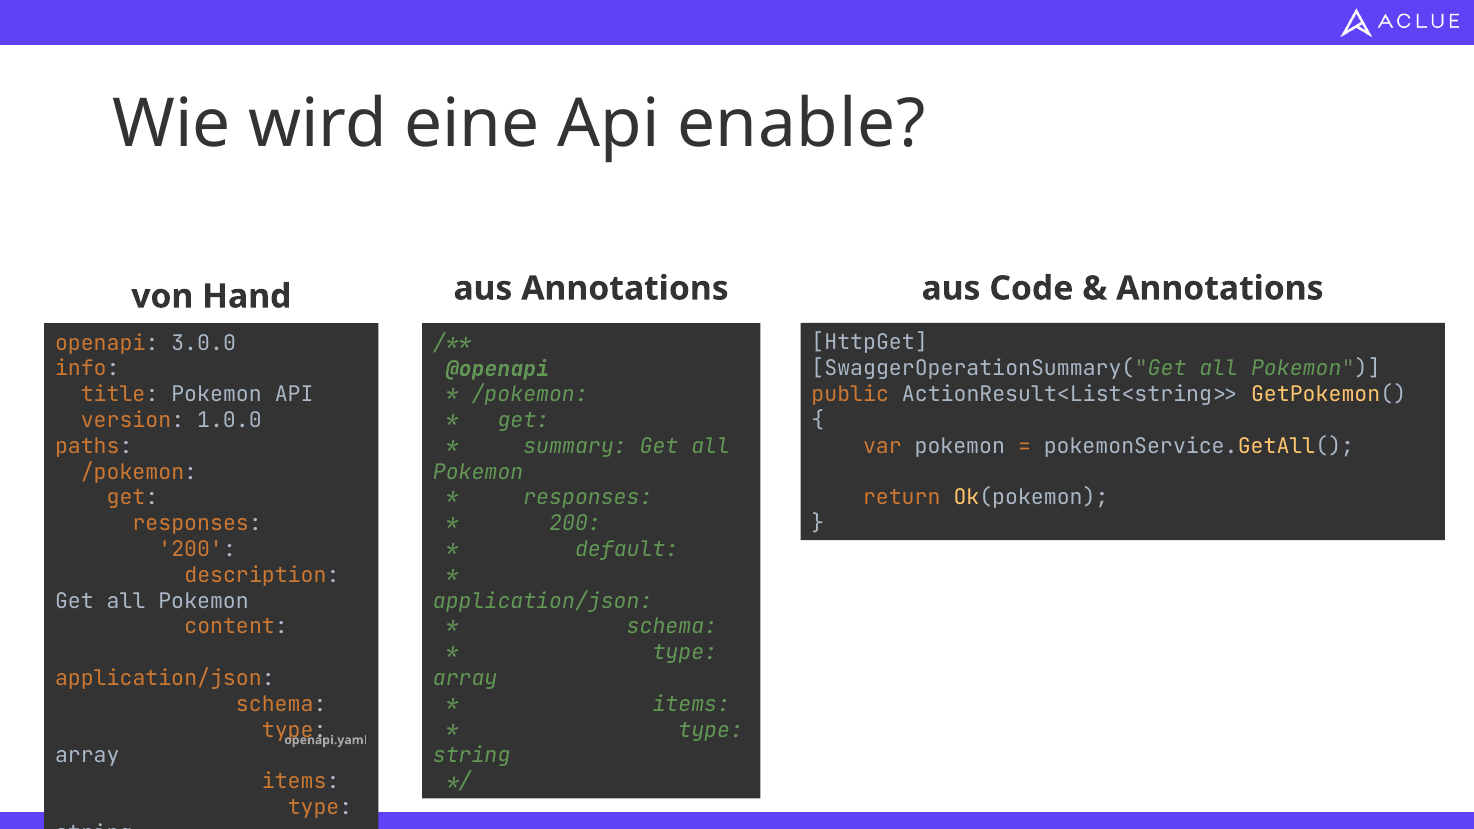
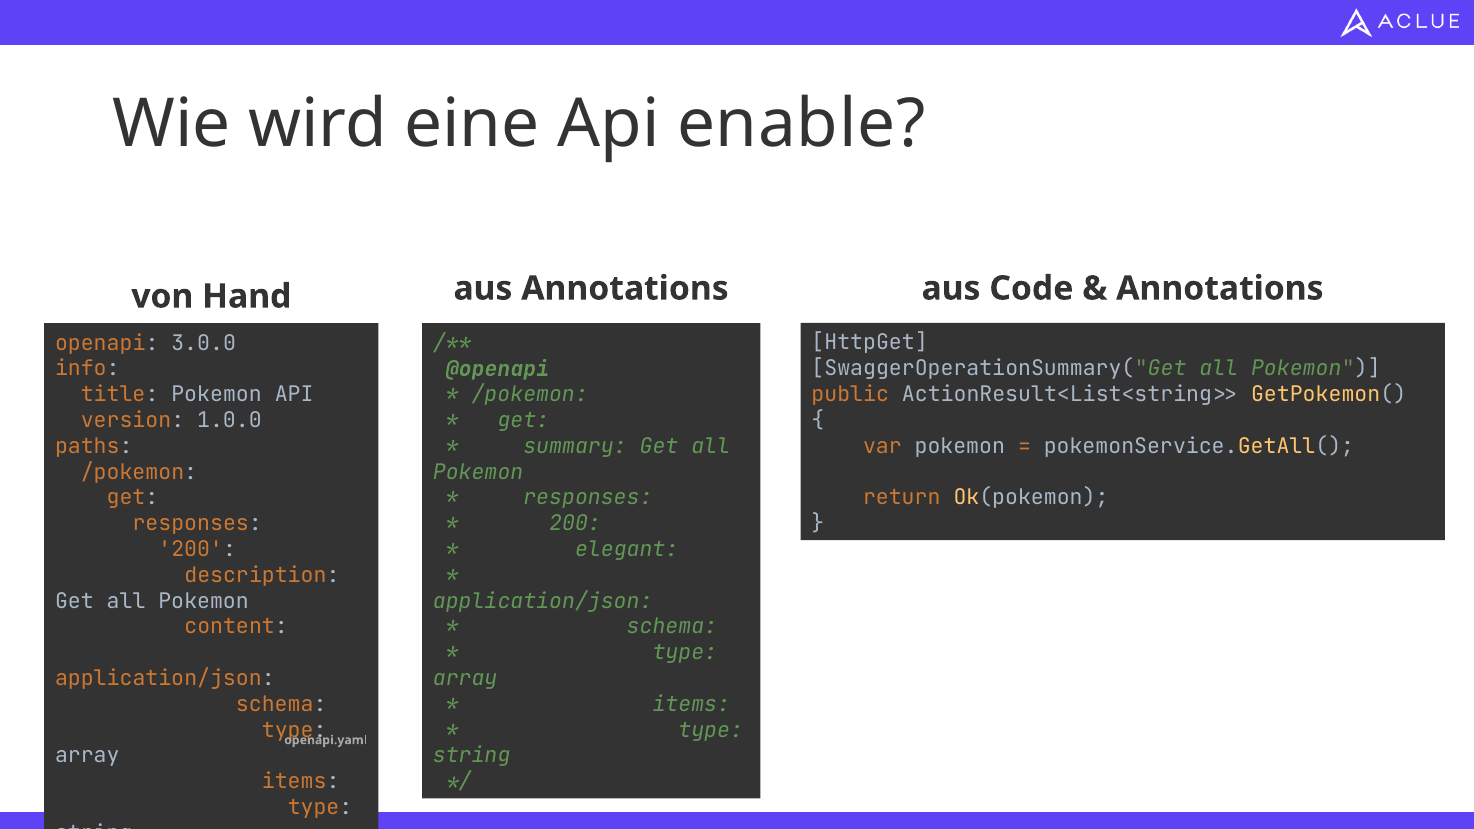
default: default -> elegant
